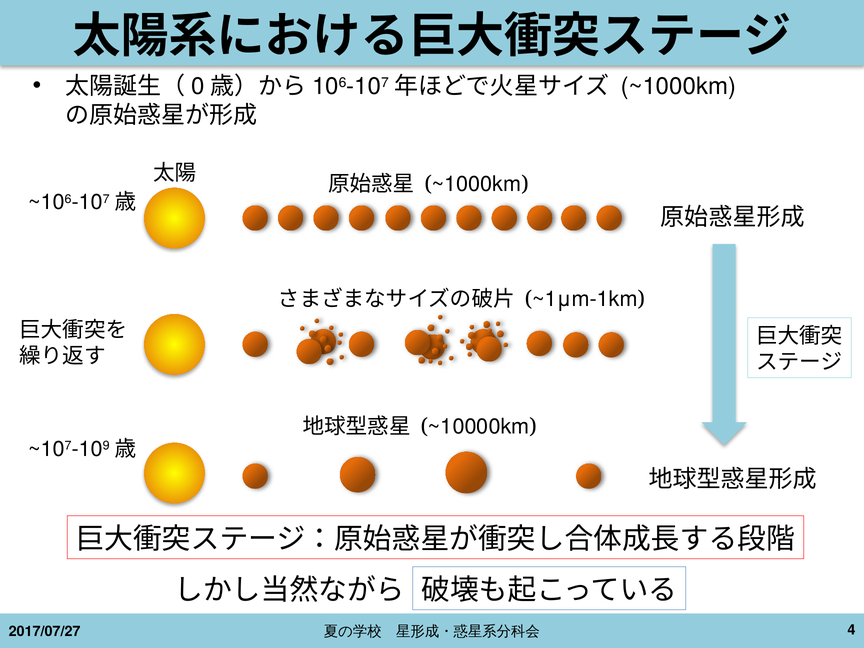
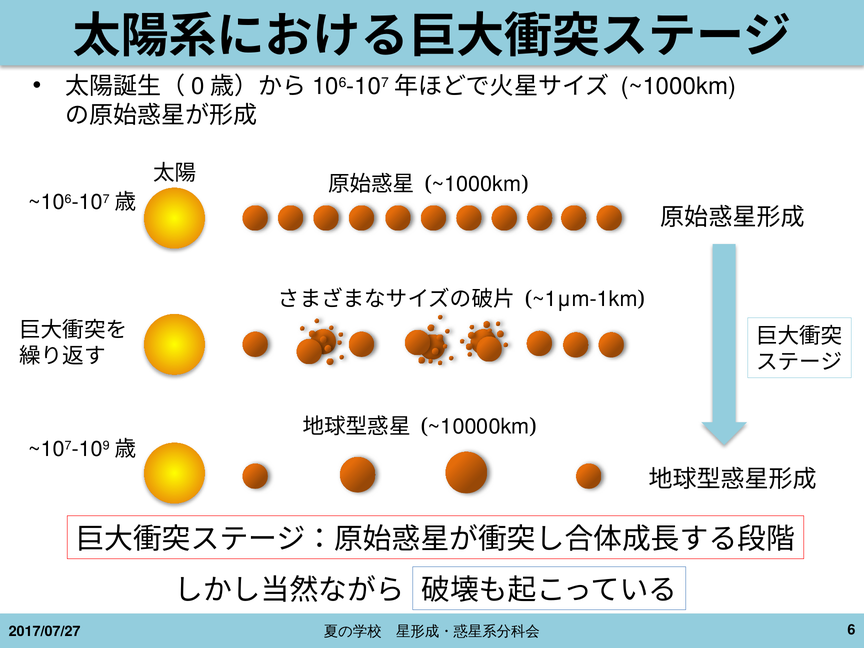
4: 4 -> 6
